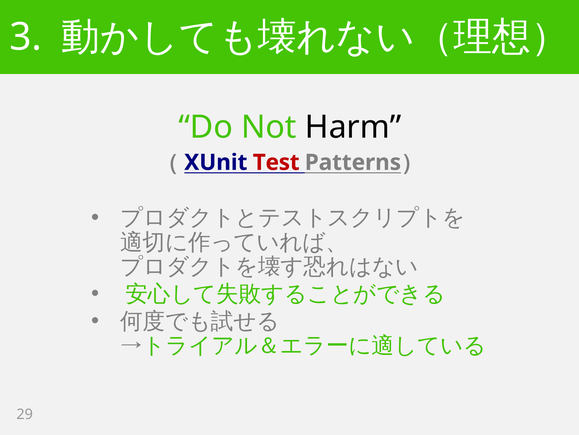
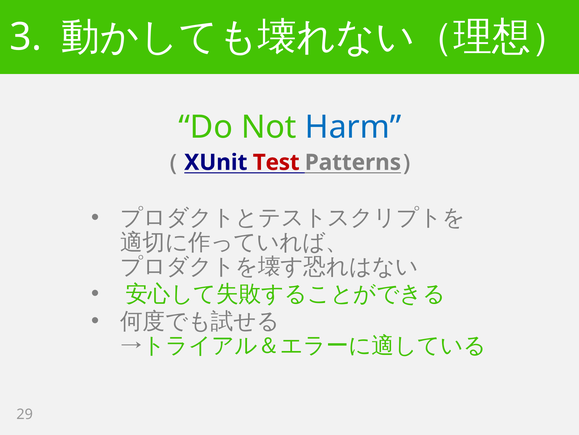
Harm colour: black -> blue
